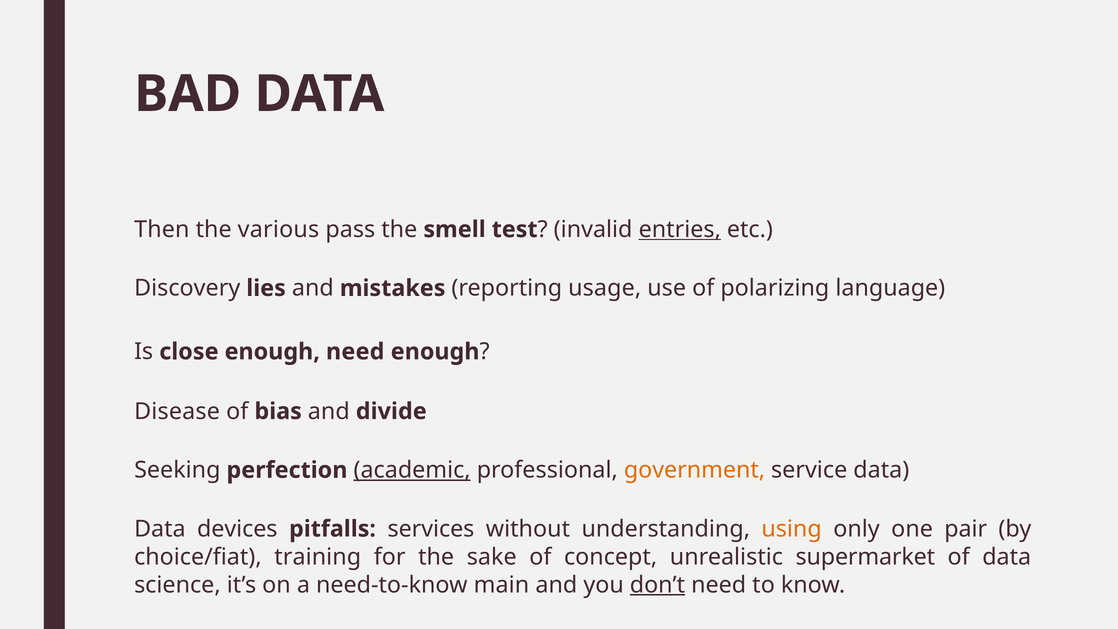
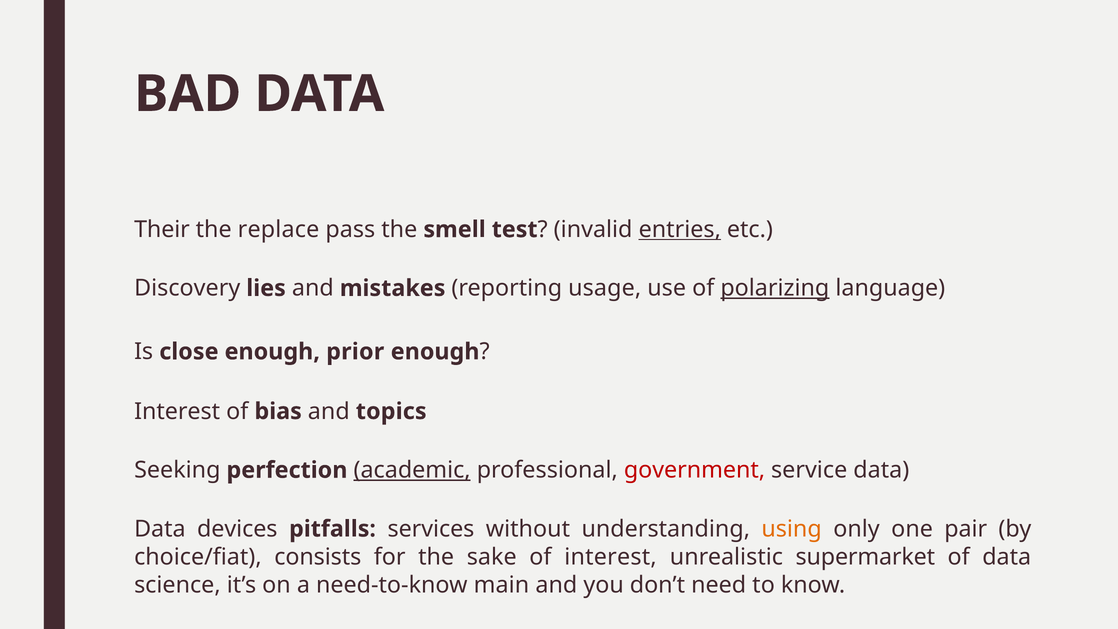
Then: Then -> Their
various: various -> replace
polarizing underline: none -> present
enough need: need -> prior
Disease at (177, 411): Disease -> Interest
divide: divide -> topics
government colour: orange -> red
training: training -> consists
of concept: concept -> interest
don’t underline: present -> none
